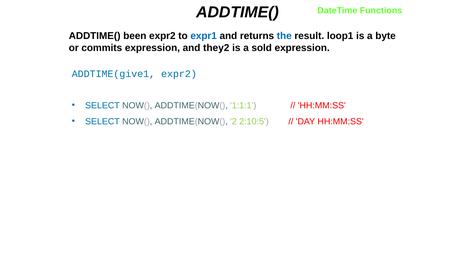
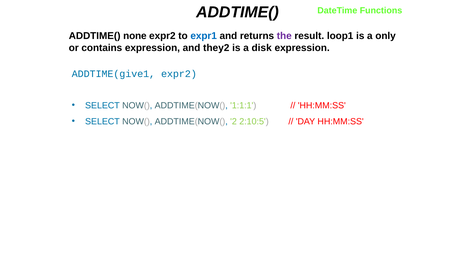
been: been -> none
the colour: blue -> purple
byte: byte -> only
commits: commits -> contains
sold: sold -> disk
